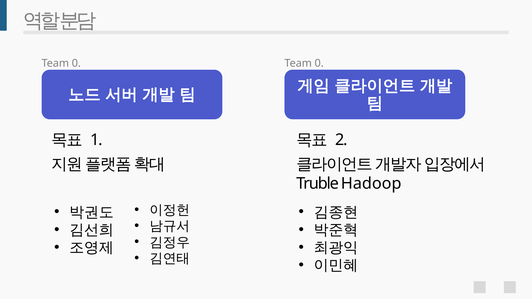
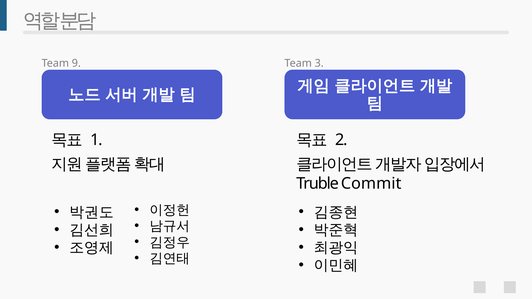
0 at (76, 63): 0 -> 9
0 at (319, 63): 0 -> 3
Hadoop: Hadoop -> Commit
